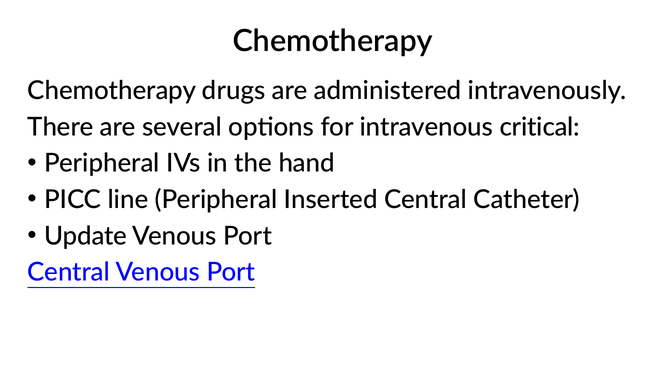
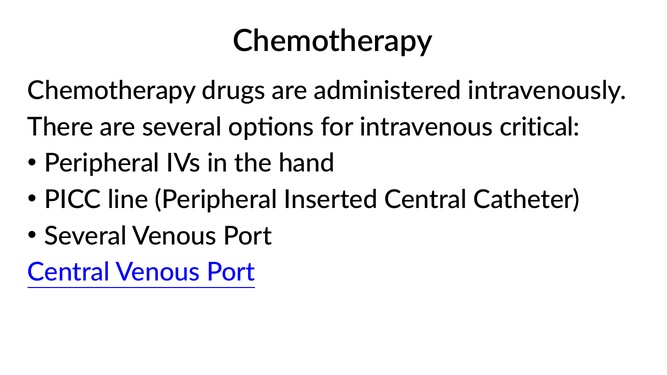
Update at (86, 236): Update -> Several
